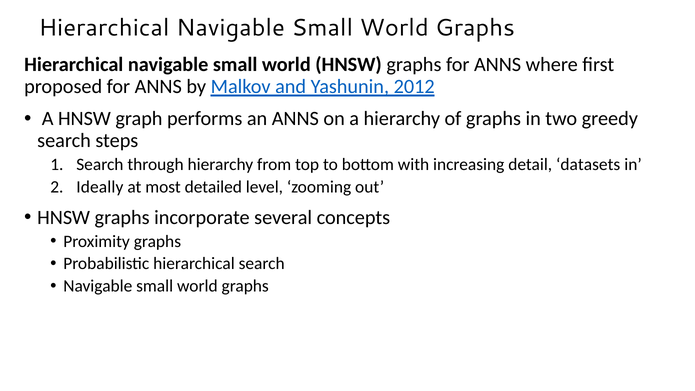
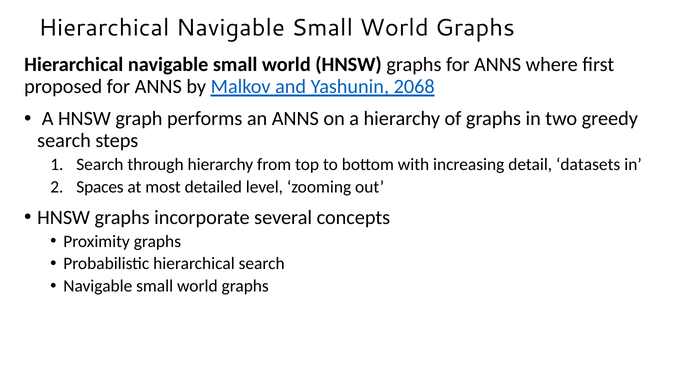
2012: 2012 -> 2068
Ideally: Ideally -> Spaces
